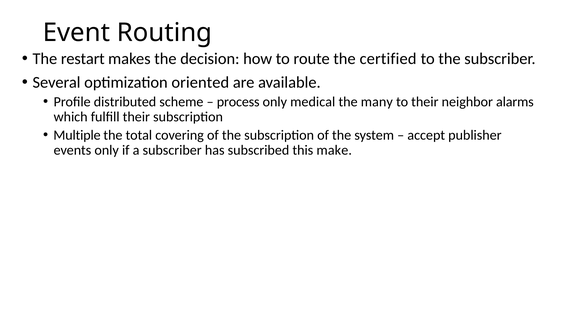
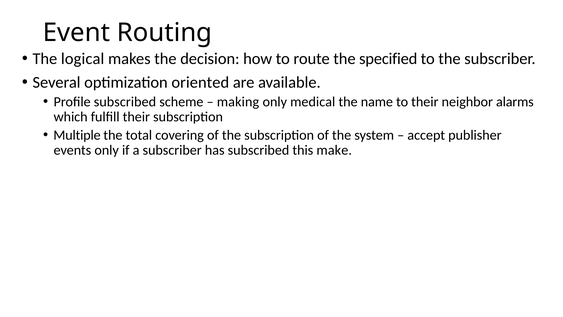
restart: restart -> logical
certified: certified -> specified
Profile distributed: distributed -> subscribed
process: process -> making
many: many -> name
